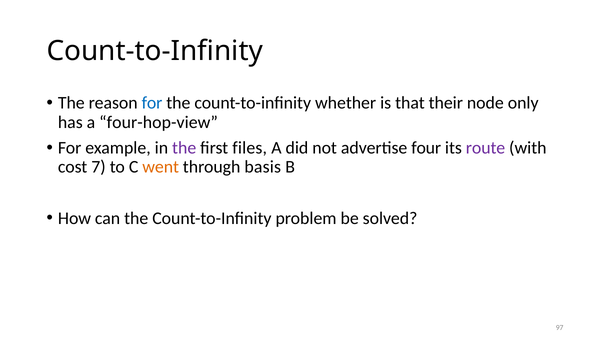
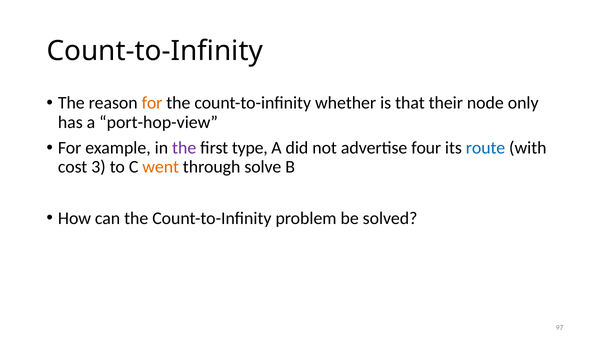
for at (152, 103) colour: blue -> orange
four-hop-view: four-hop-view -> port-hop-view
files: files -> type
route colour: purple -> blue
7: 7 -> 3
basis: basis -> solve
